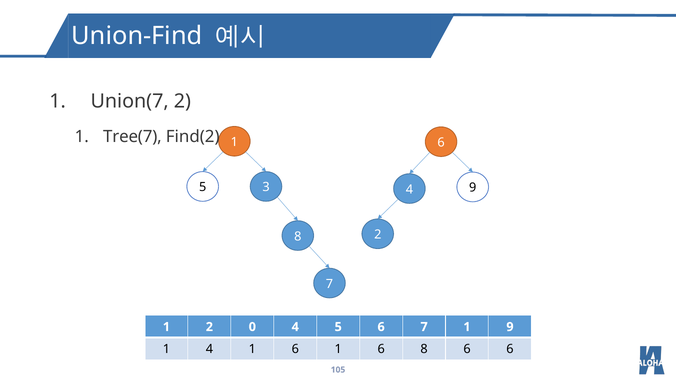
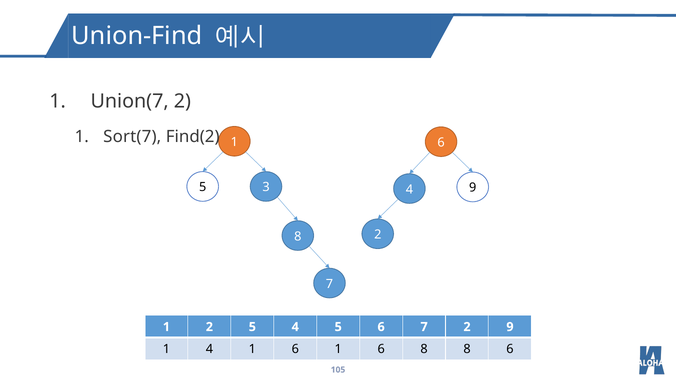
Tree(7: Tree(7 -> Sort(7
1 2 0: 0 -> 5
7 1: 1 -> 2
8 6: 6 -> 8
